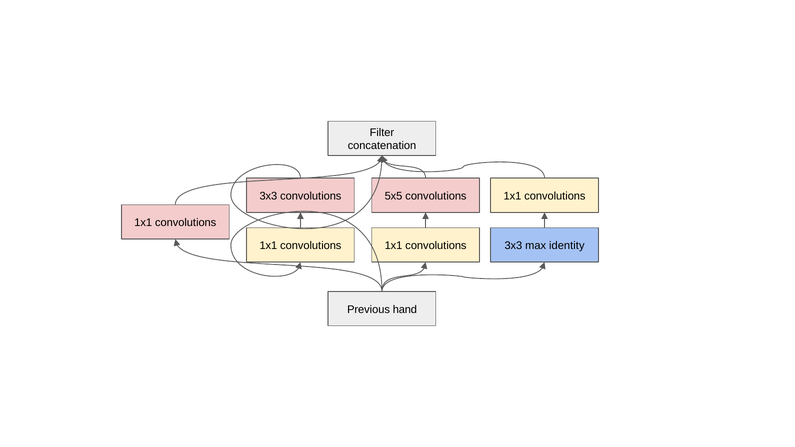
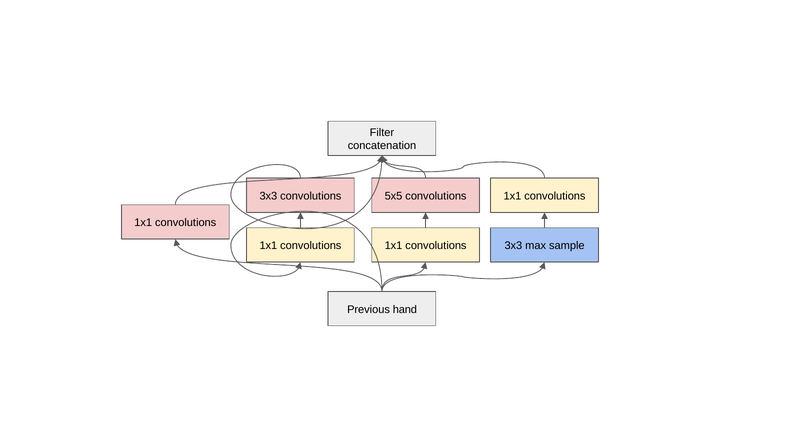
identity: identity -> sample
